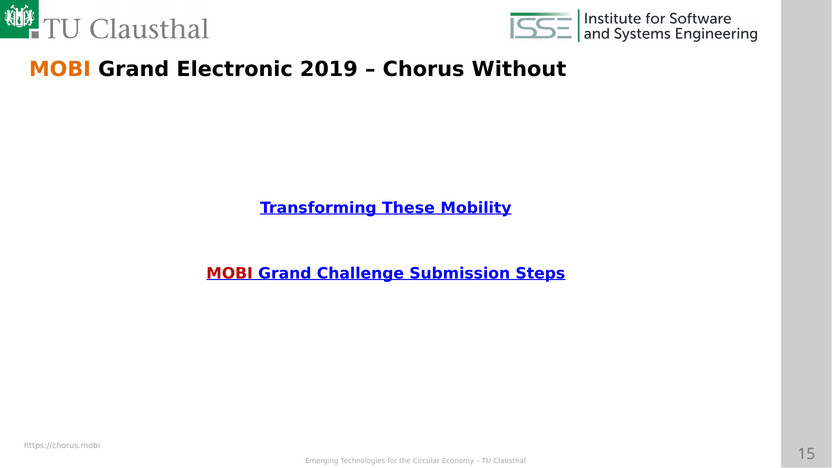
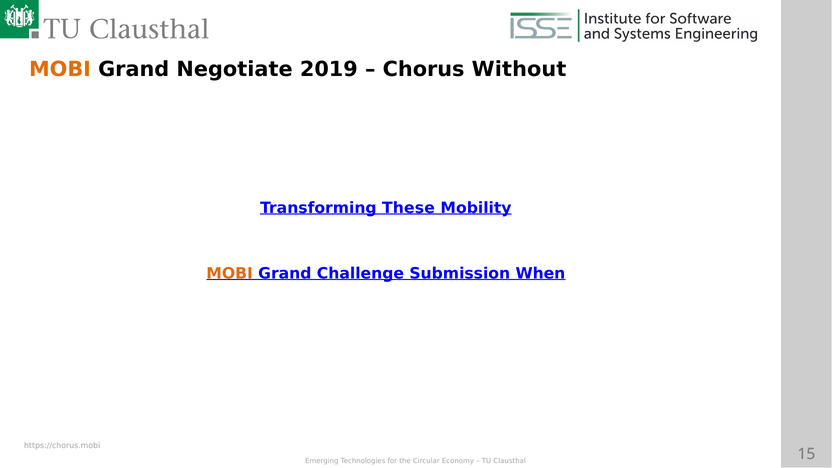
Electronic: Electronic -> Negotiate
MOBI at (230, 274) colour: red -> orange
Steps: Steps -> When
